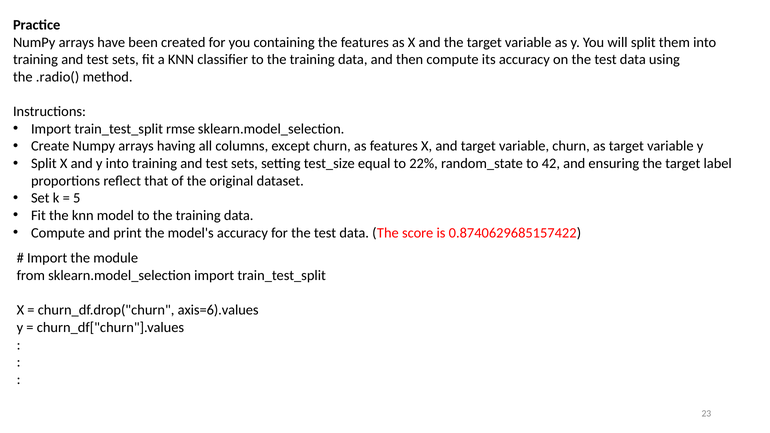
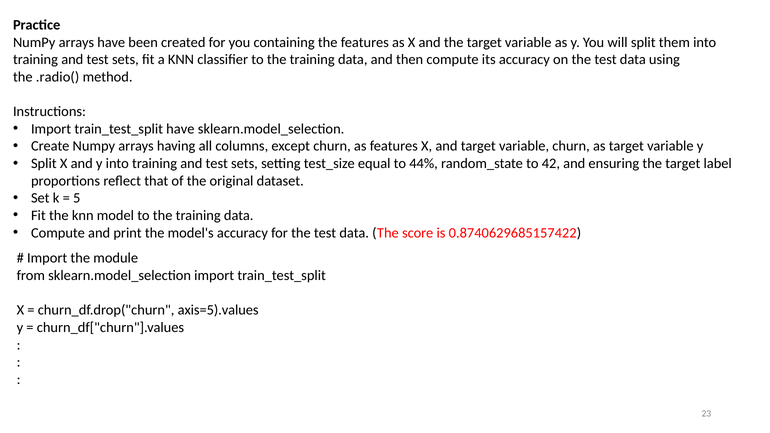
train_test_split rmse: rmse -> have
22%: 22% -> 44%
axis=6).values: axis=6).values -> axis=5).values
